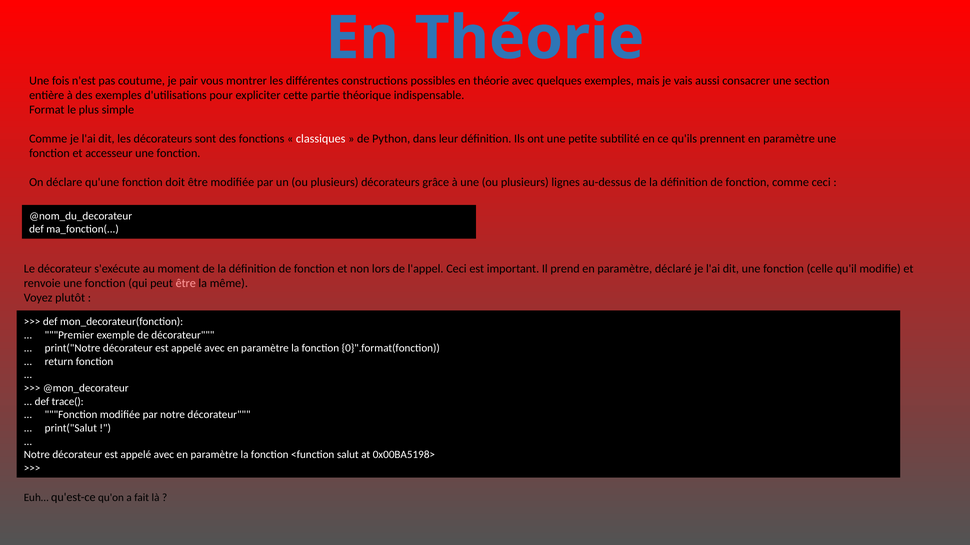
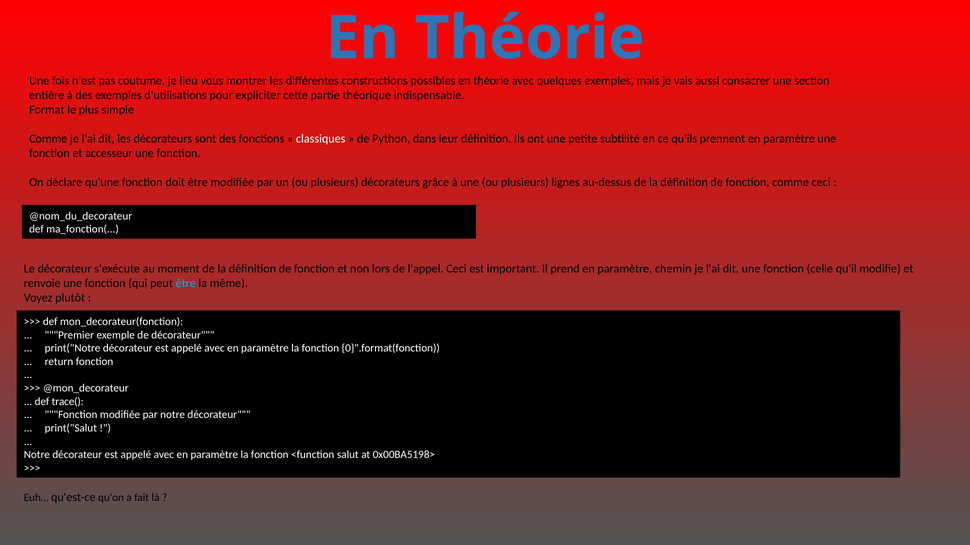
pair: pair -> lieu
déclaré: déclaré -> chemin
être at (186, 284) colour: pink -> light blue
